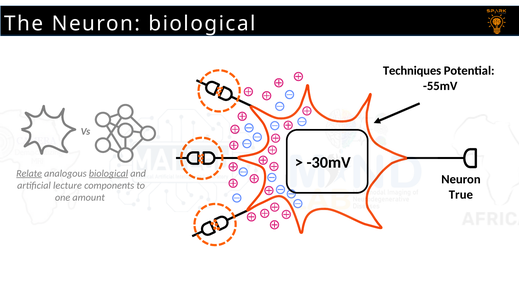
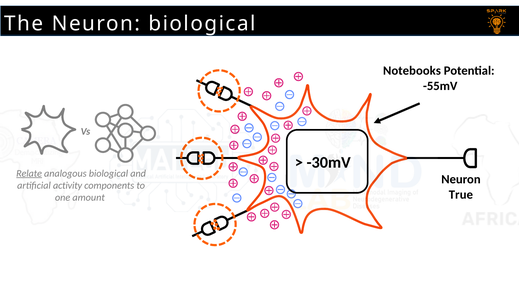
Techniques: Techniques -> Notebooks
biological at (108, 173) underline: present -> none
lecture: lecture -> activity
